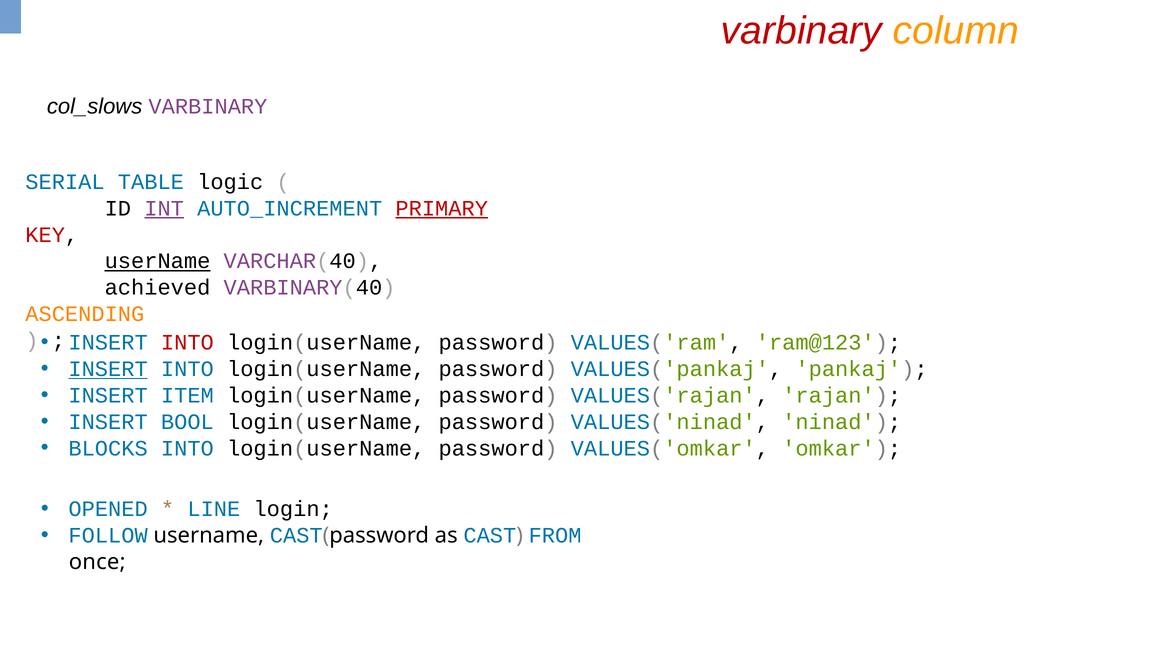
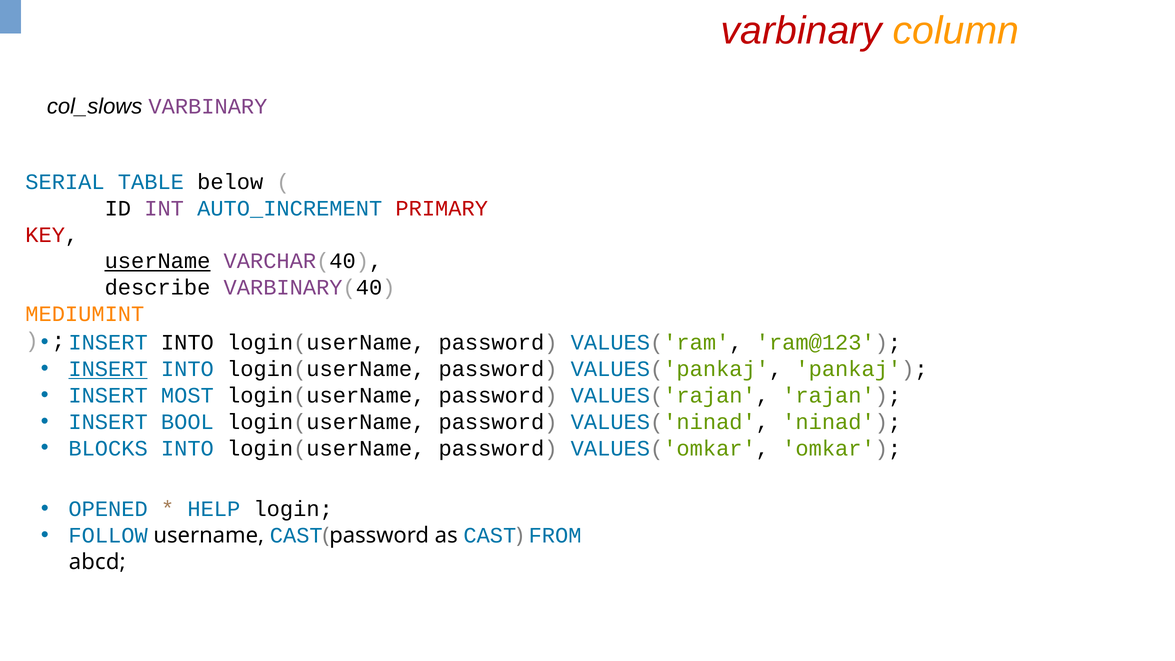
logic: logic -> below
INT underline: present -> none
PRIMARY underline: present -> none
achieved: achieved -> describe
ASCENDING: ASCENDING -> MEDIUMINT
INTO at (187, 343) colour: red -> black
ITEM: ITEM -> MOST
LINE: LINE -> HELP
once: once -> abcd
